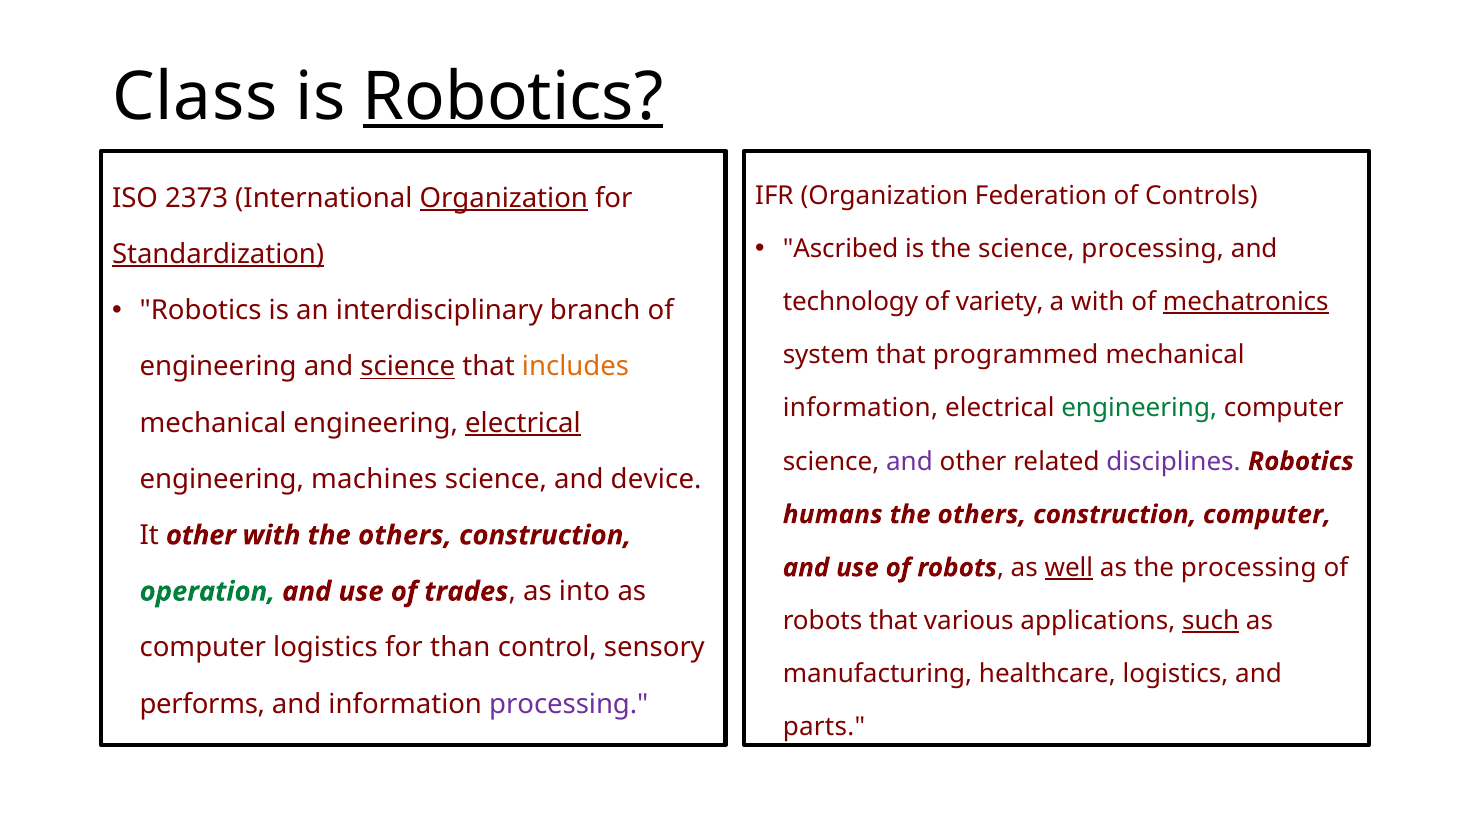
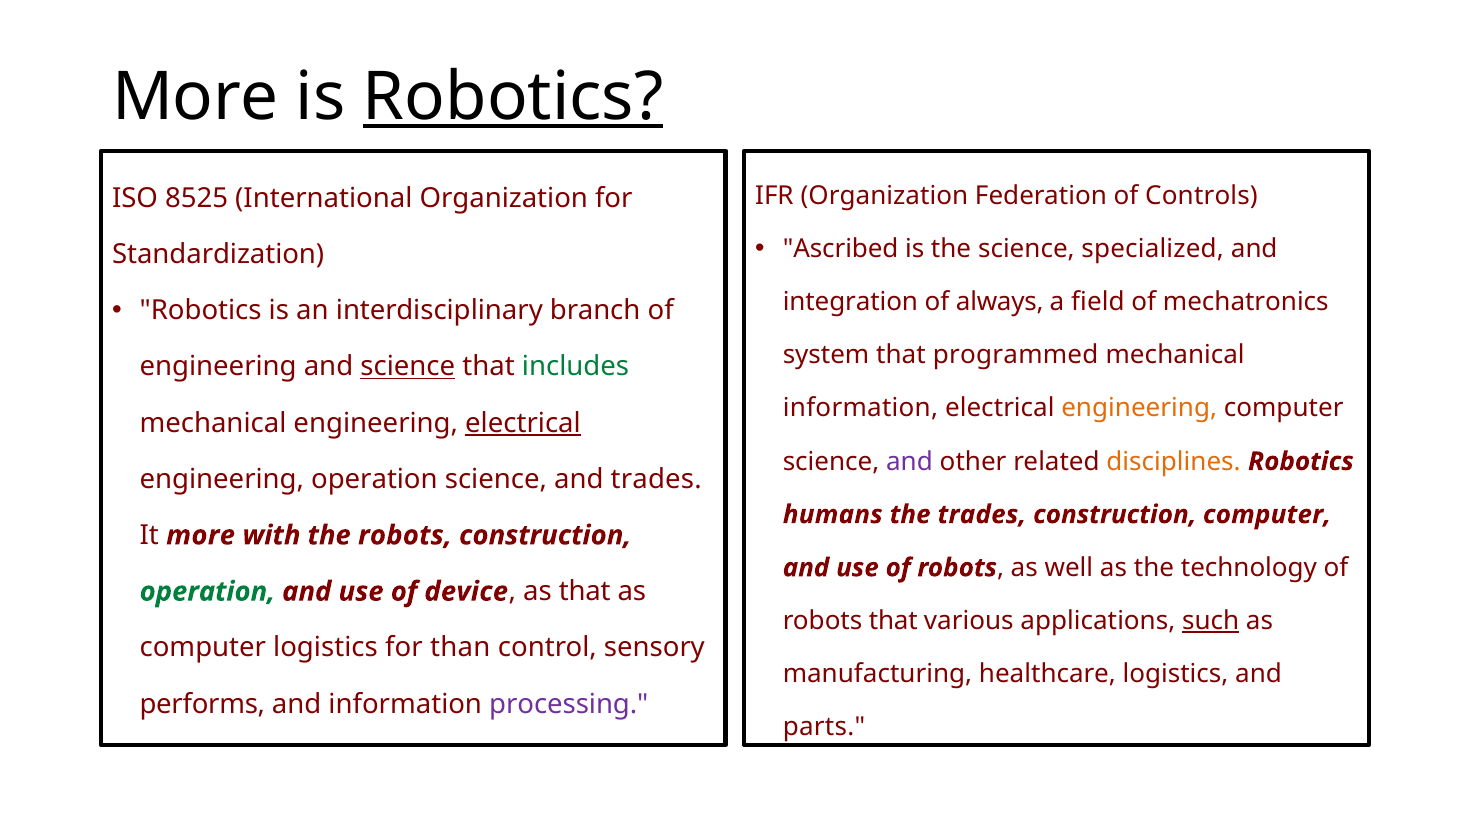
Class at (195, 97): Class -> More
2373: 2373 -> 8525
Organization at (504, 198) underline: present -> none
science processing: processing -> specialized
Standardization underline: present -> none
technology: technology -> integration
variety: variety -> always
a with: with -> field
mechatronics underline: present -> none
includes colour: orange -> green
engineering at (1139, 408) colour: green -> orange
disciplines colour: purple -> orange
engineering machines: machines -> operation
and device: device -> trades
others at (982, 515): others -> trades
It other: other -> more
with the others: others -> robots
well underline: present -> none
the processing: processing -> technology
trades: trades -> device
as into: into -> that
